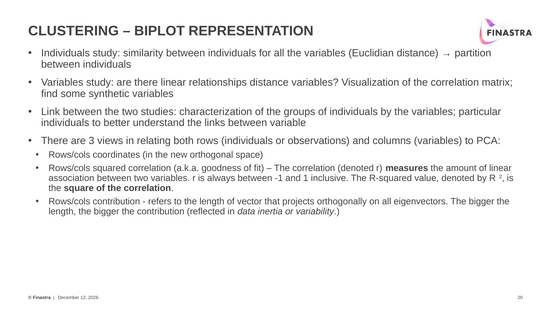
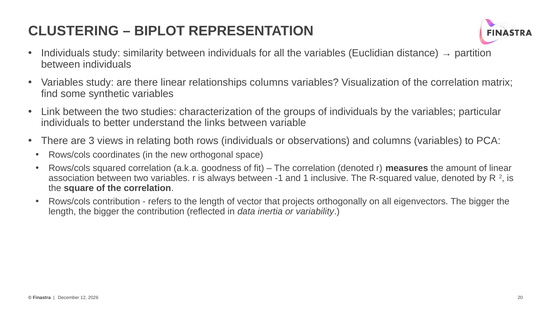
relationships distance: distance -> columns
